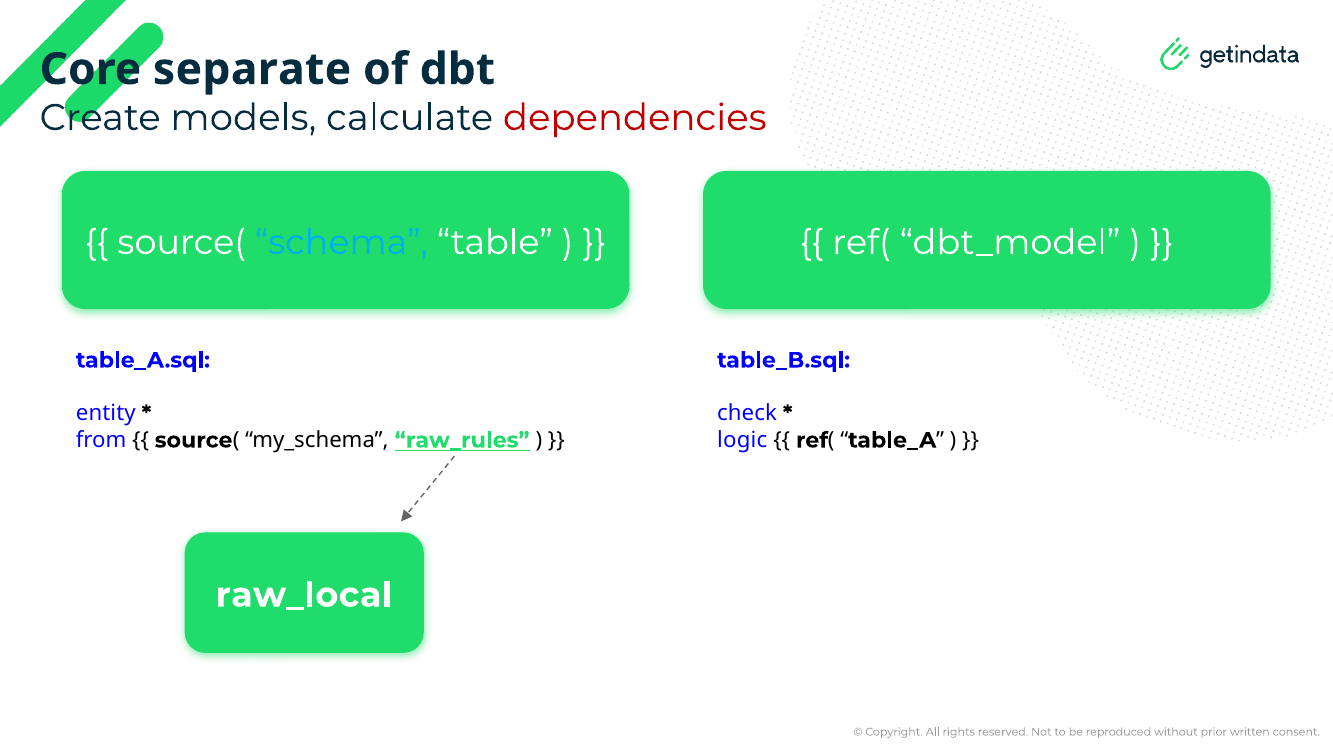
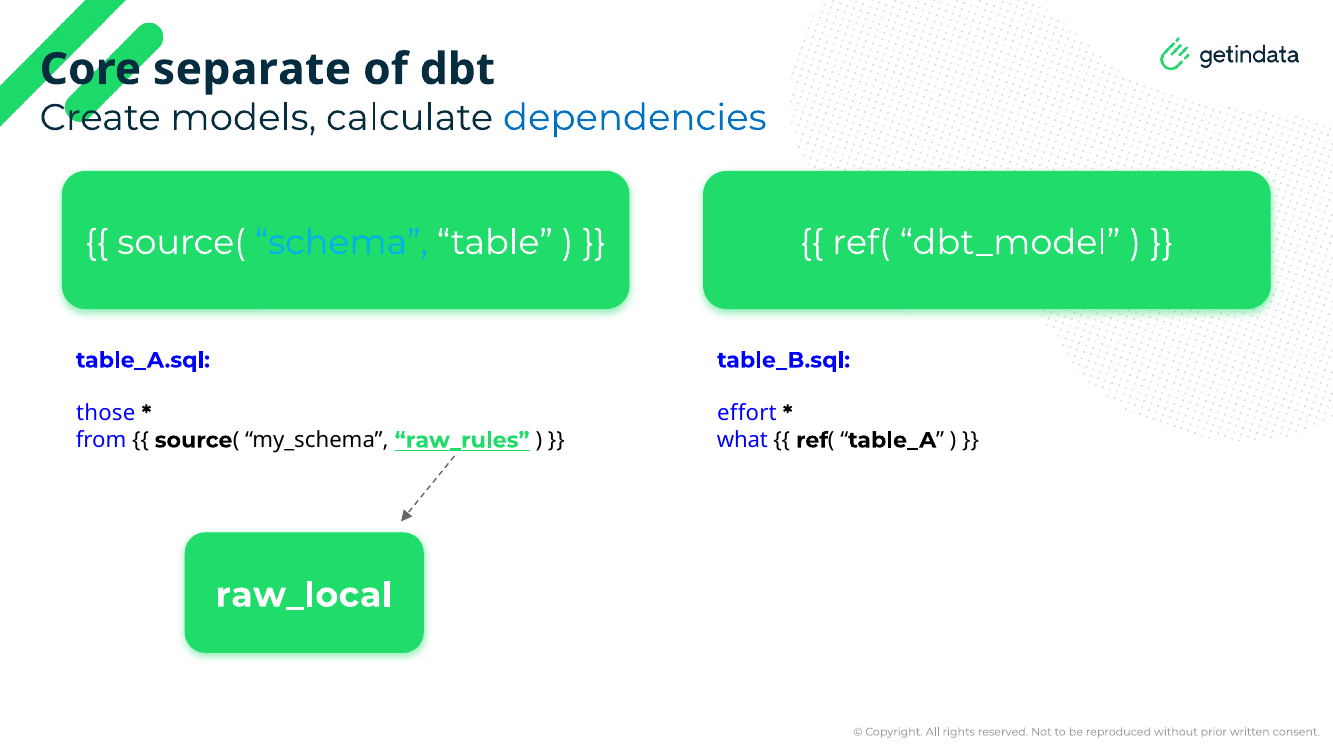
dependencies colour: red -> blue
entity: entity -> those
check: check -> effort
logic: logic -> what
